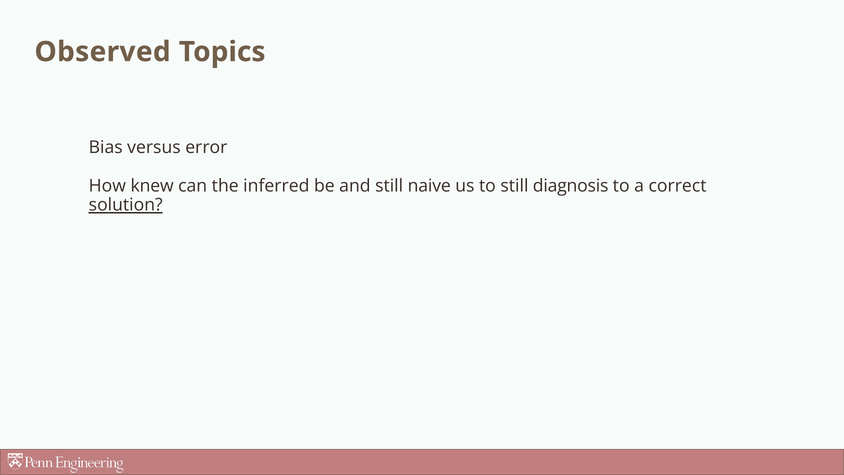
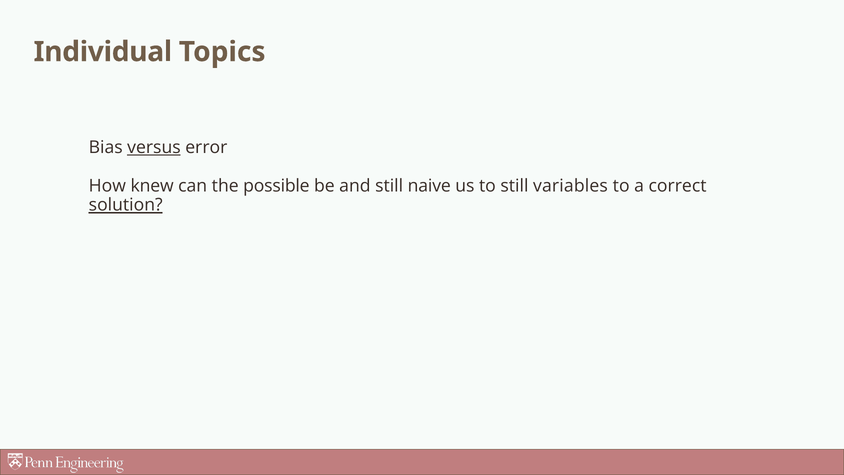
Observed: Observed -> Individual
versus underline: none -> present
inferred: inferred -> possible
diagnosis: diagnosis -> variables
